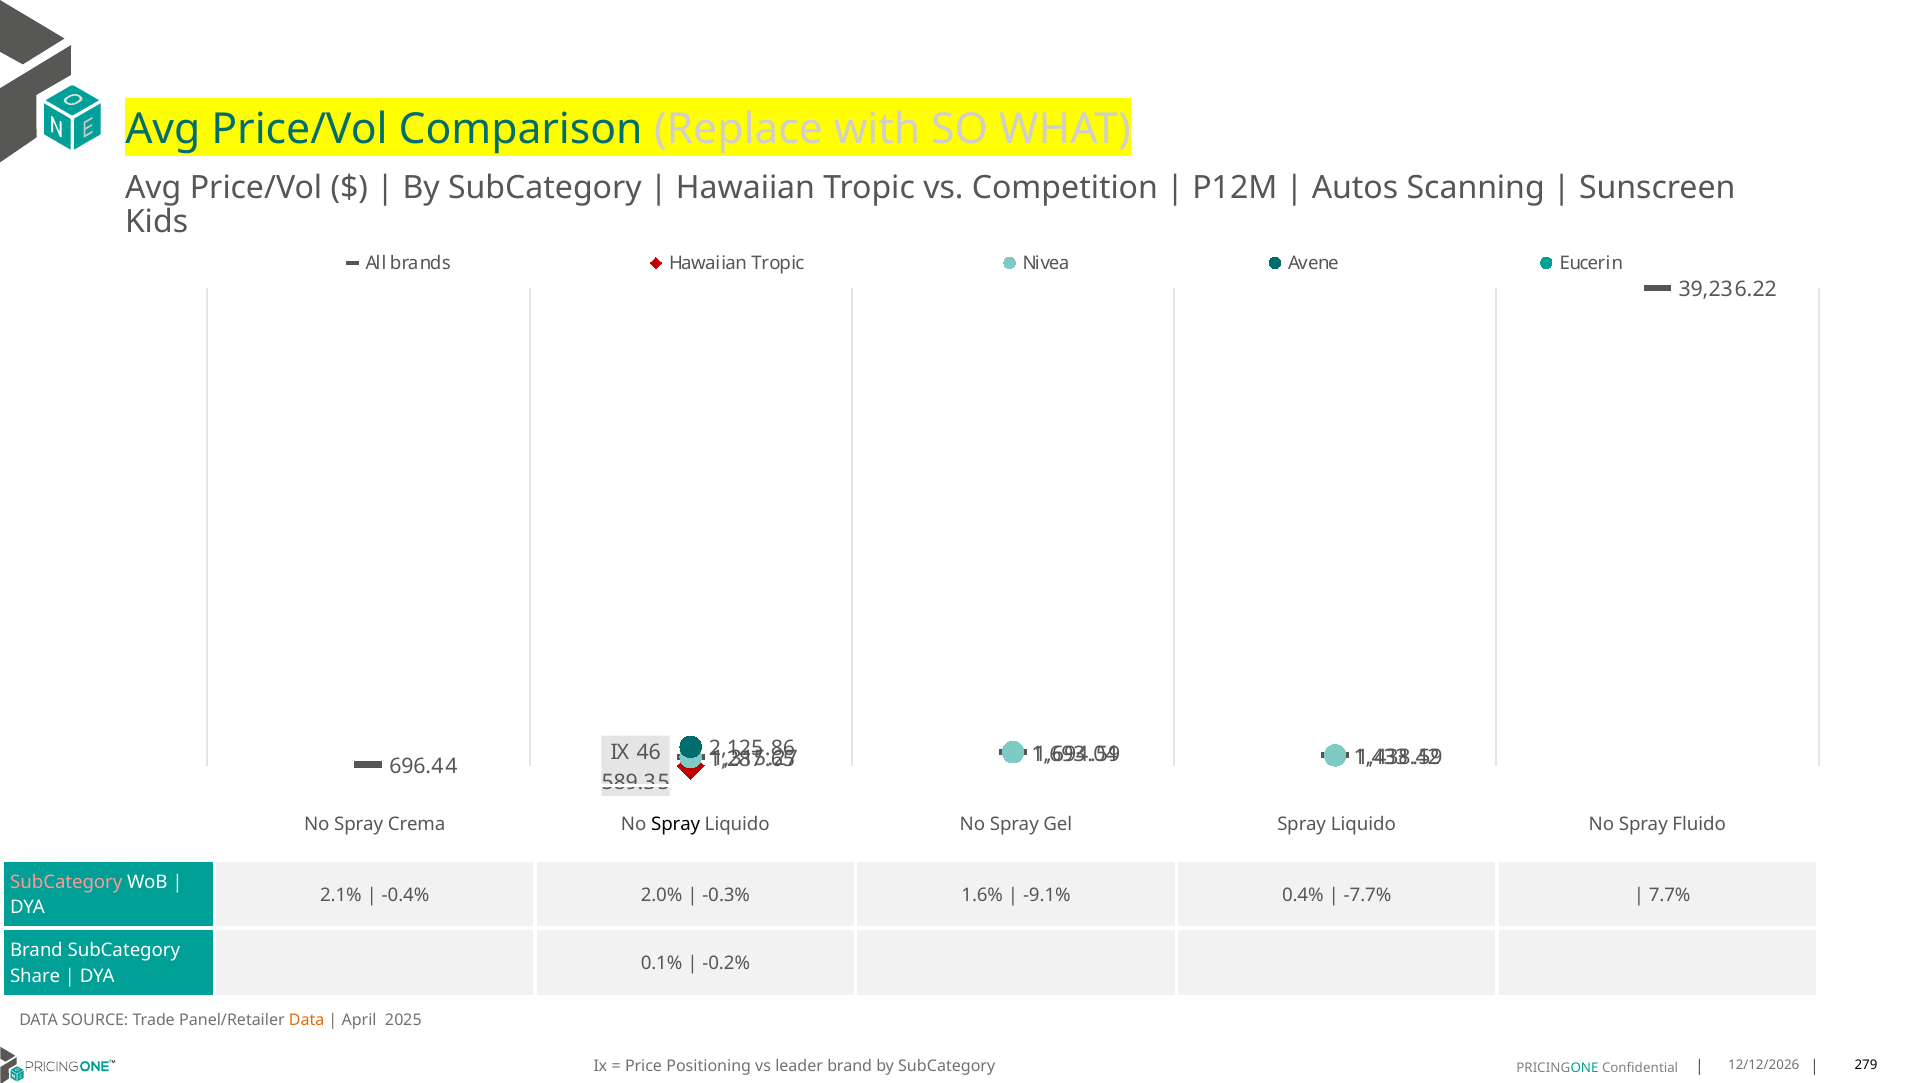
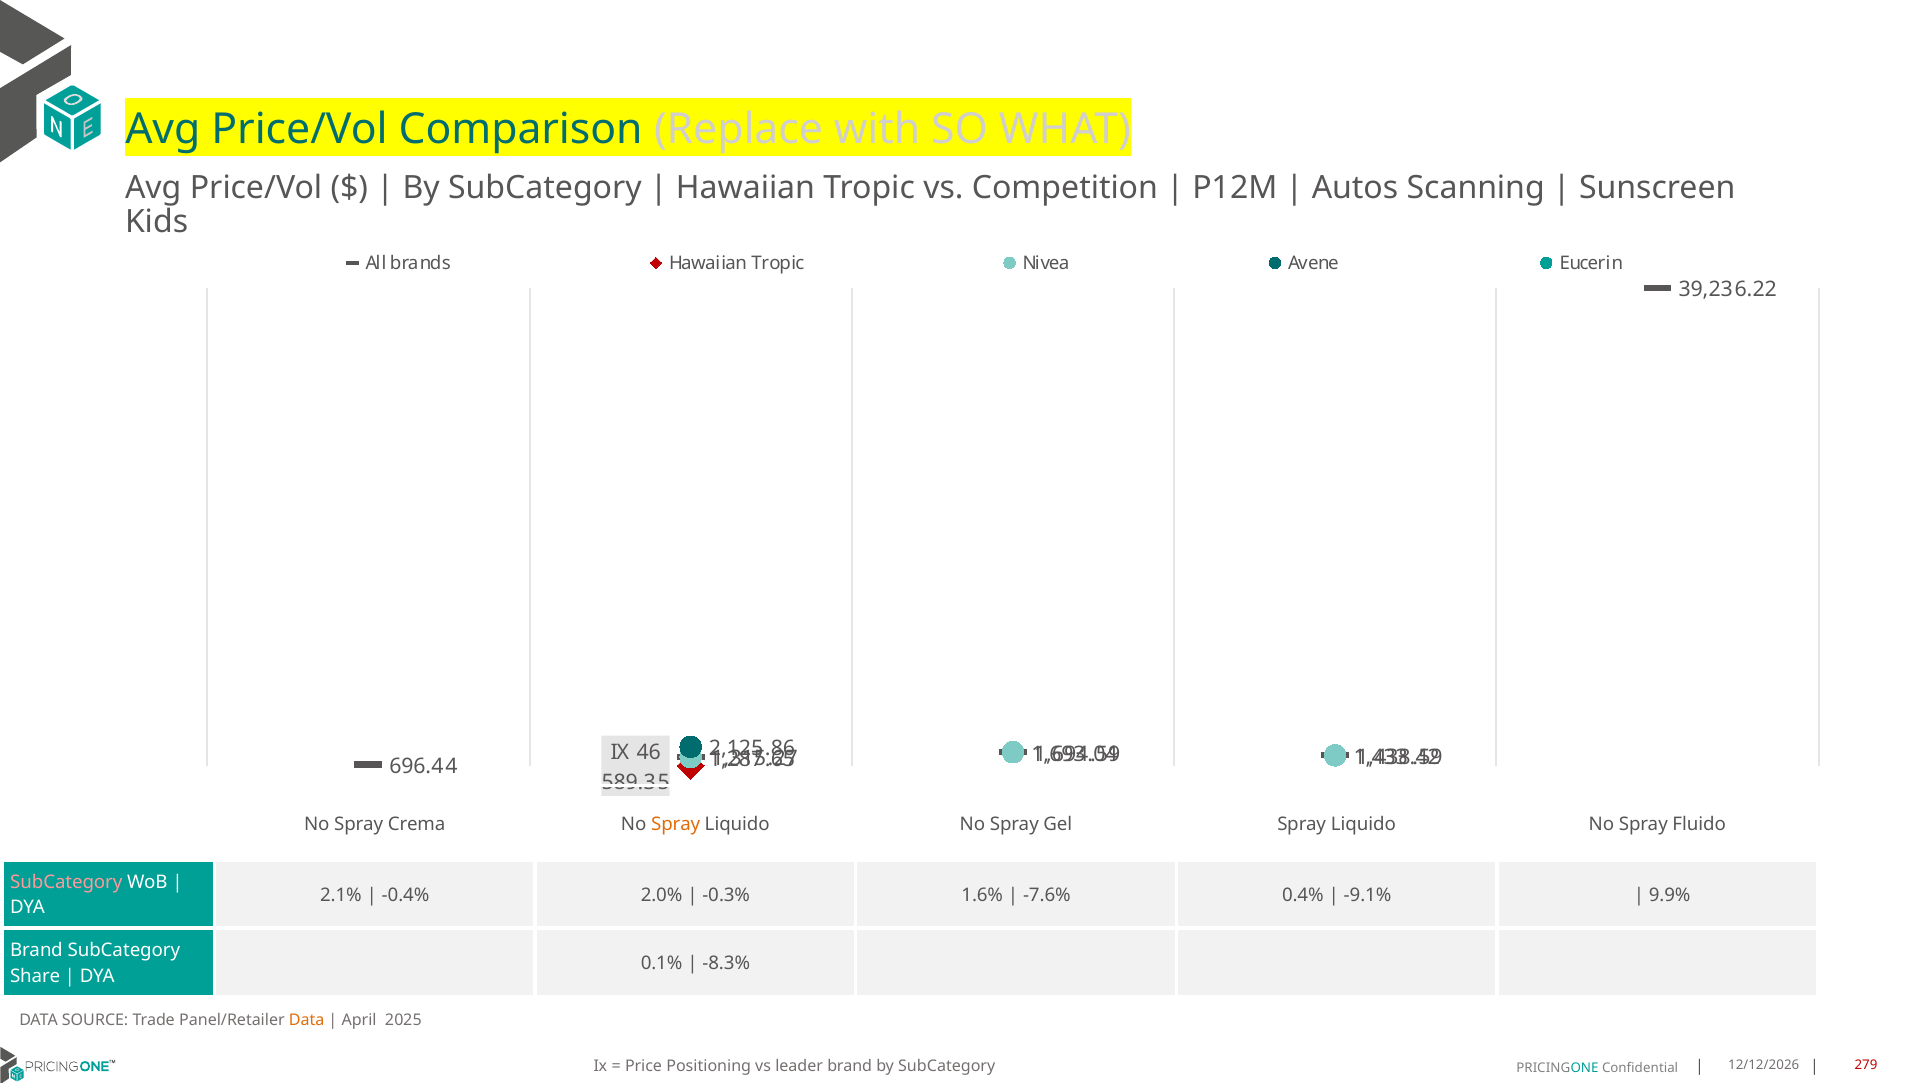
Spray at (676, 824) colour: black -> orange
-9.1%: -9.1% -> -7.6%
-7.7%: -7.7% -> -9.1%
7.7%: 7.7% -> 9.9%
-0.2%: -0.2% -> -8.3%
279 colour: black -> red
